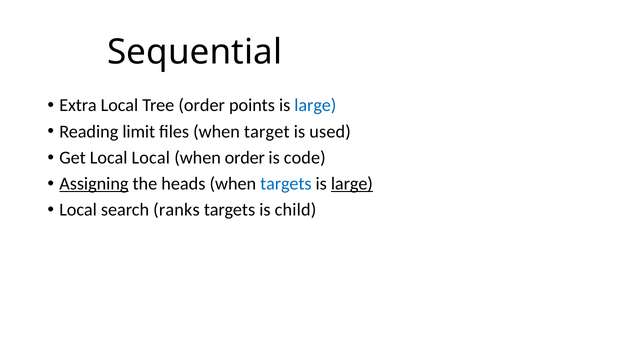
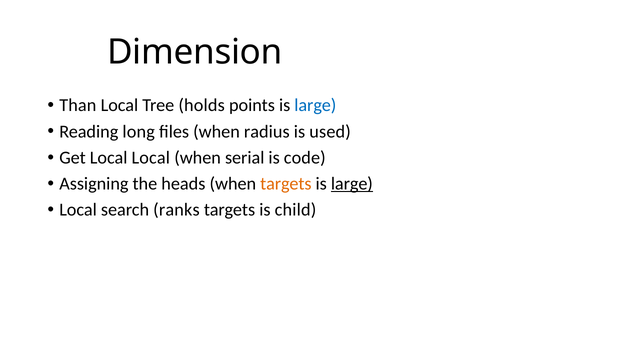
Sequential: Sequential -> Dimension
Extra: Extra -> Than
Tree order: order -> holds
limit: limit -> long
target: target -> radius
when order: order -> serial
Assigning underline: present -> none
targets at (286, 184) colour: blue -> orange
